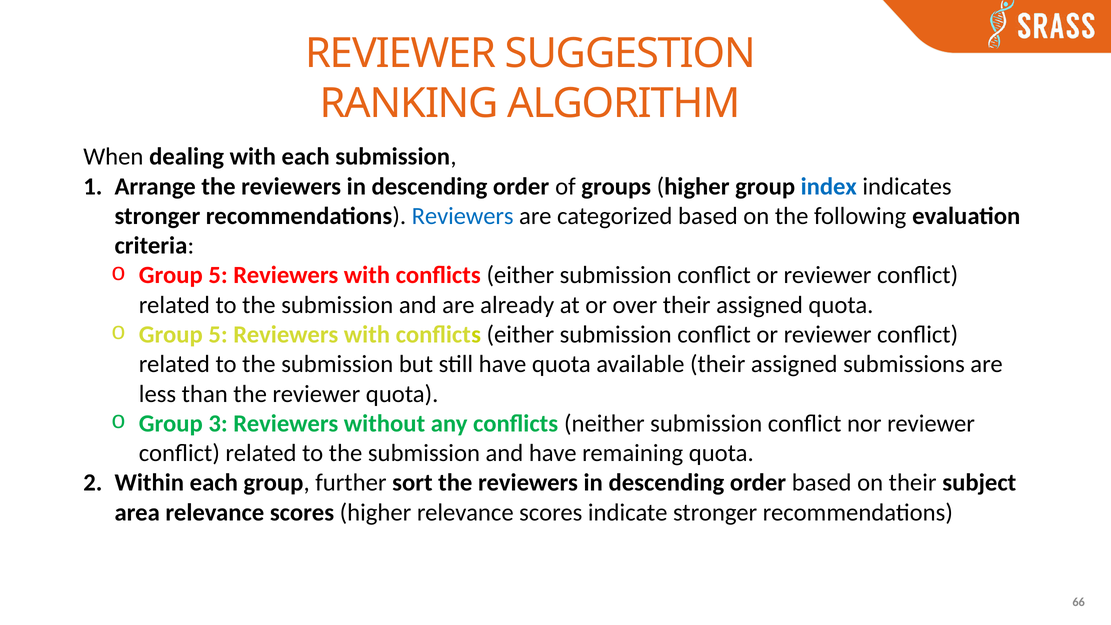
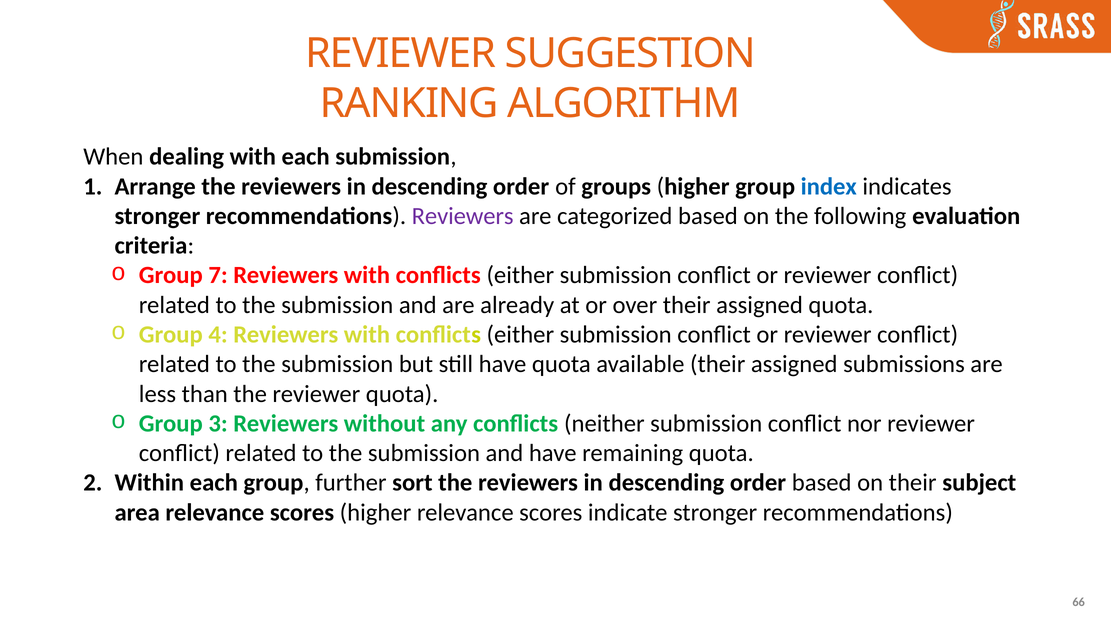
Reviewers at (463, 216) colour: blue -> purple
5 at (218, 275): 5 -> 7
5 at (218, 335): 5 -> 4
